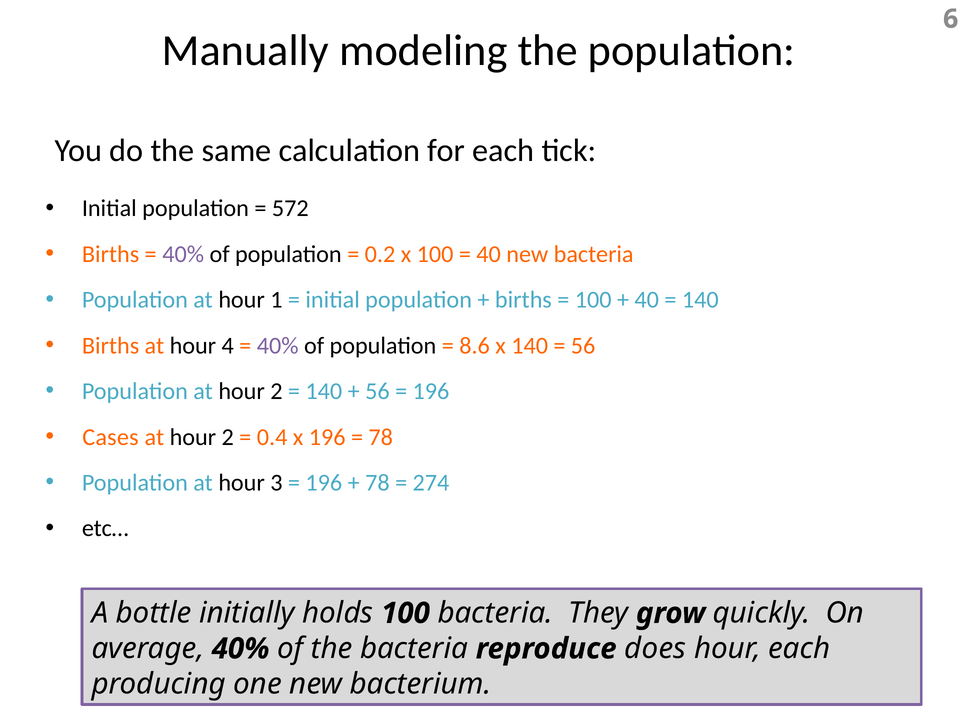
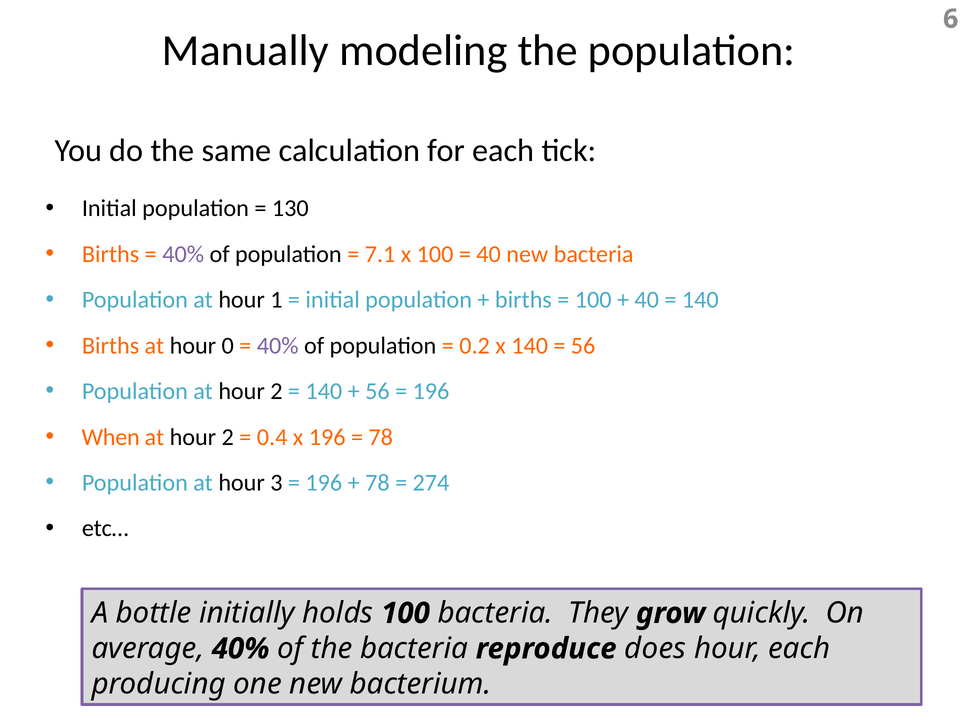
572: 572 -> 130
0.2: 0.2 -> 7.1
4: 4 -> 0
8.6: 8.6 -> 0.2
Cases: Cases -> When
